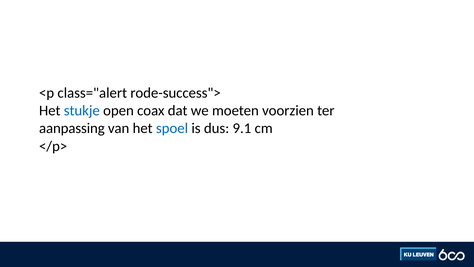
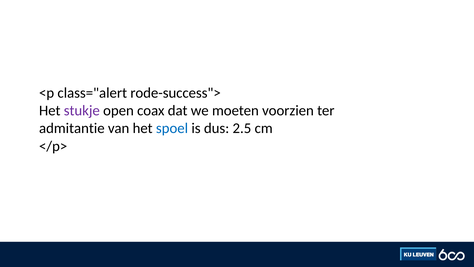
stukje colour: blue -> purple
aanpassing: aanpassing -> admitantie
9.1: 9.1 -> 2.5
